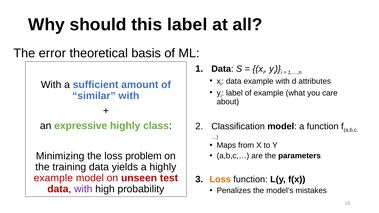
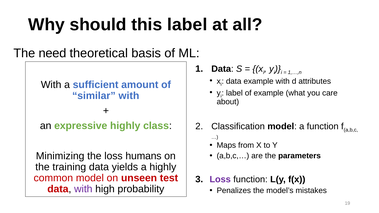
error: error -> need
problem: problem -> humans
example at (53, 178): example -> common
Loss at (220, 180) colour: orange -> purple
